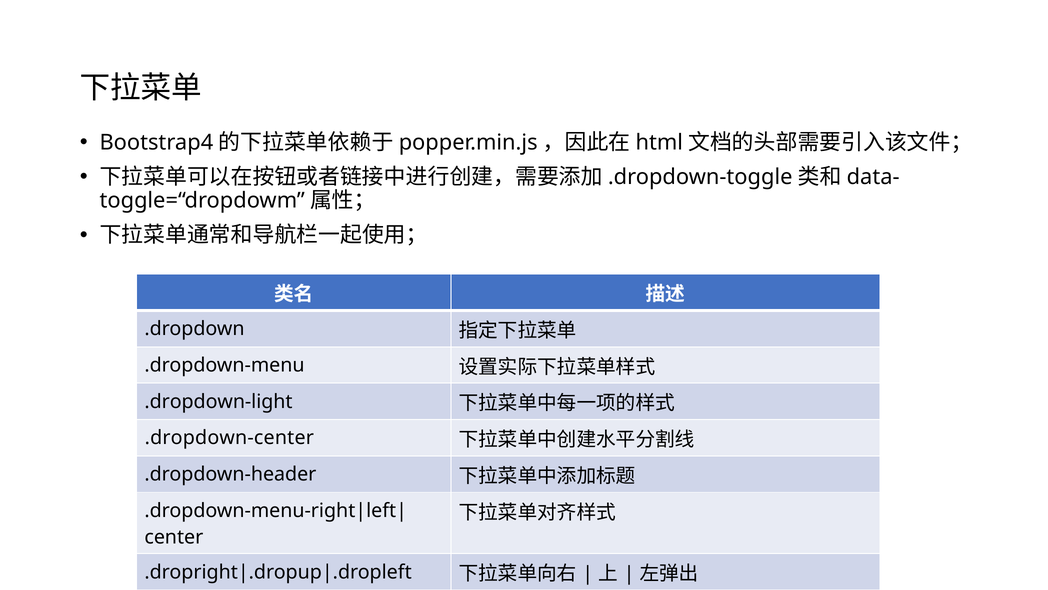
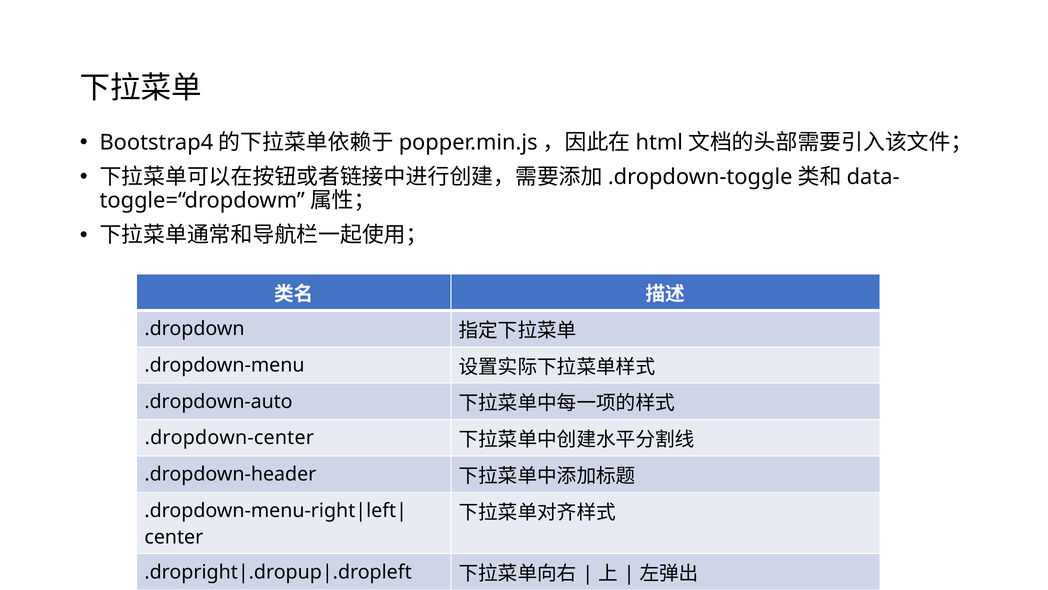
.dropdown-light: .dropdown-light -> .dropdown-auto
